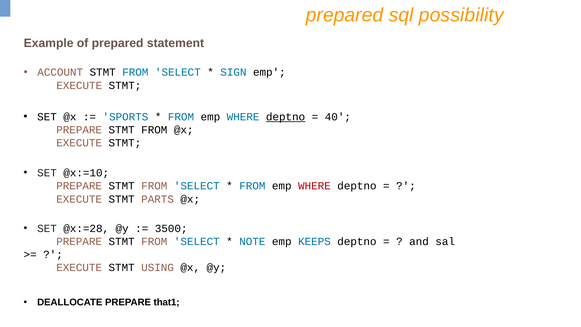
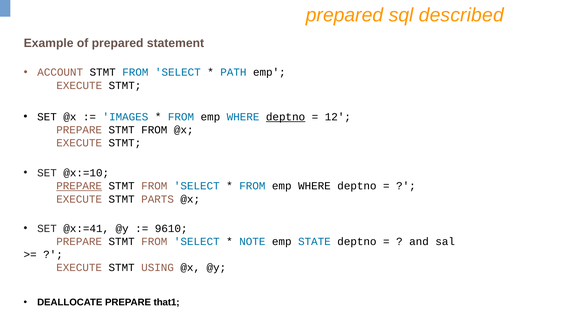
possibility: possibility -> described
SIGN: SIGN -> PATH
SPORTS: SPORTS -> IMAGES
40: 40 -> 12
PREPARE at (79, 186) underline: none -> present
WHERE at (314, 186) colour: red -> black
@x:=28: @x:=28 -> @x:=41
3500: 3500 -> 9610
KEEPS: KEEPS -> STATE
